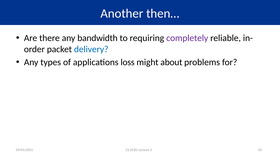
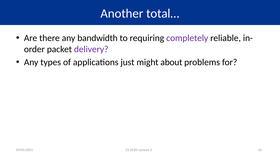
then…: then… -> total…
delivery colour: blue -> purple
loss: loss -> just
